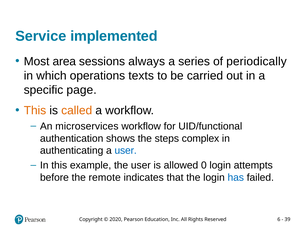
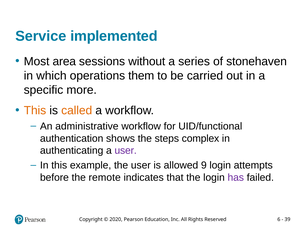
always: always -> without
periodically: periodically -> stonehaven
texts: texts -> them
page: page -> more
microservices: microservices -> administrative
user at (126, 150) colour: blue -> purple
0: 0 -> 9
has colour: blue -> purple
